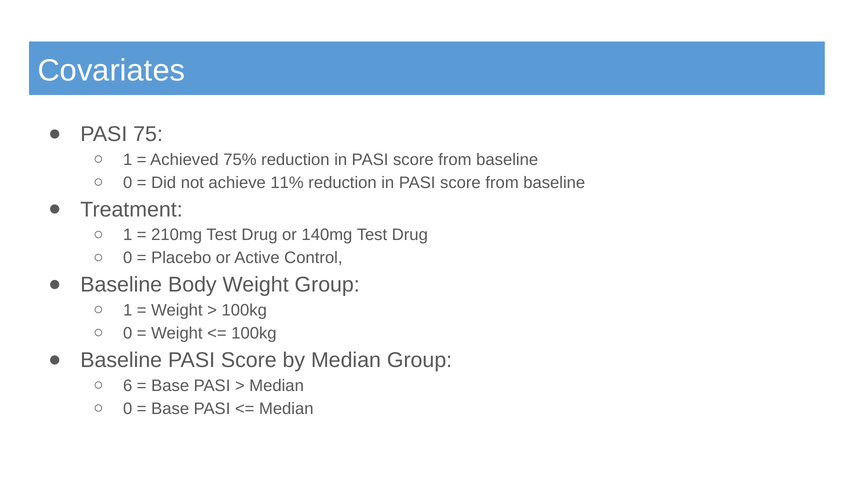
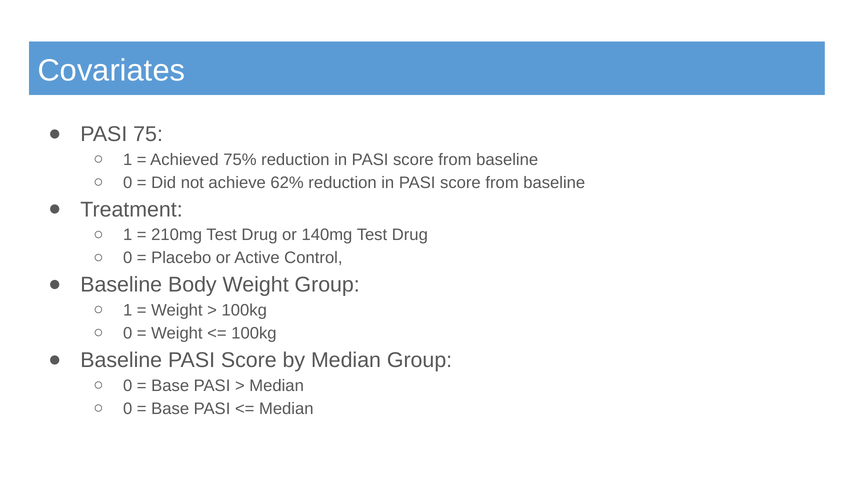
11%: 11% -> 62%
6 at (128, 386): 6 -> 0
